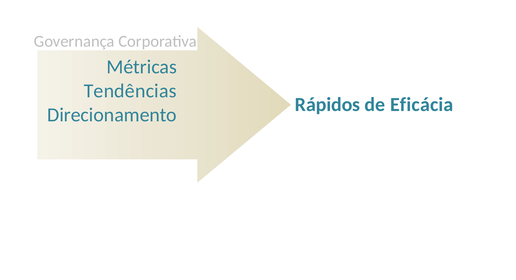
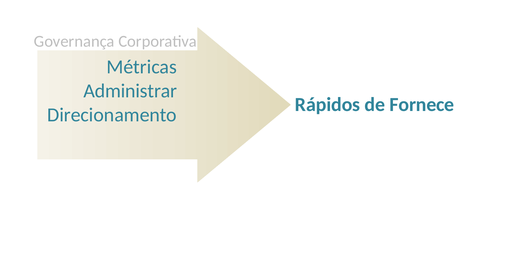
Tendências: Tendências -> Administrar
Eficácia: Eficácia -> Fornece
